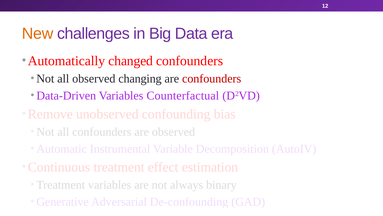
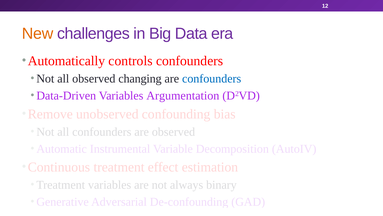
changed: changed -> controls
confounders at (212, 79) colour: red -> blue
Counterfactual: Counterfactual -> Argumentation
